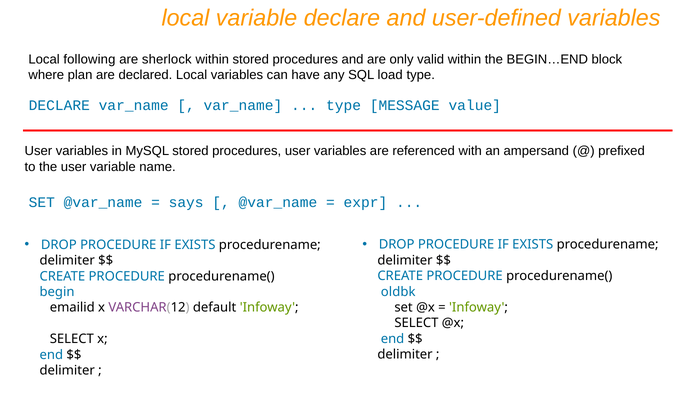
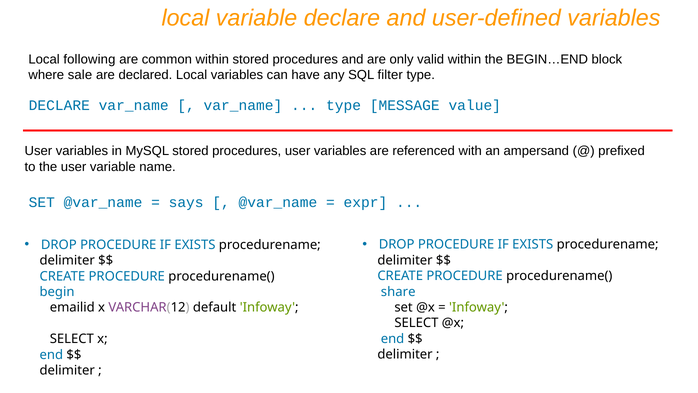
sherlock: sherlock -> common
plan: plan -> sale
load: load -> filter
oldbk: oldbk -> share
